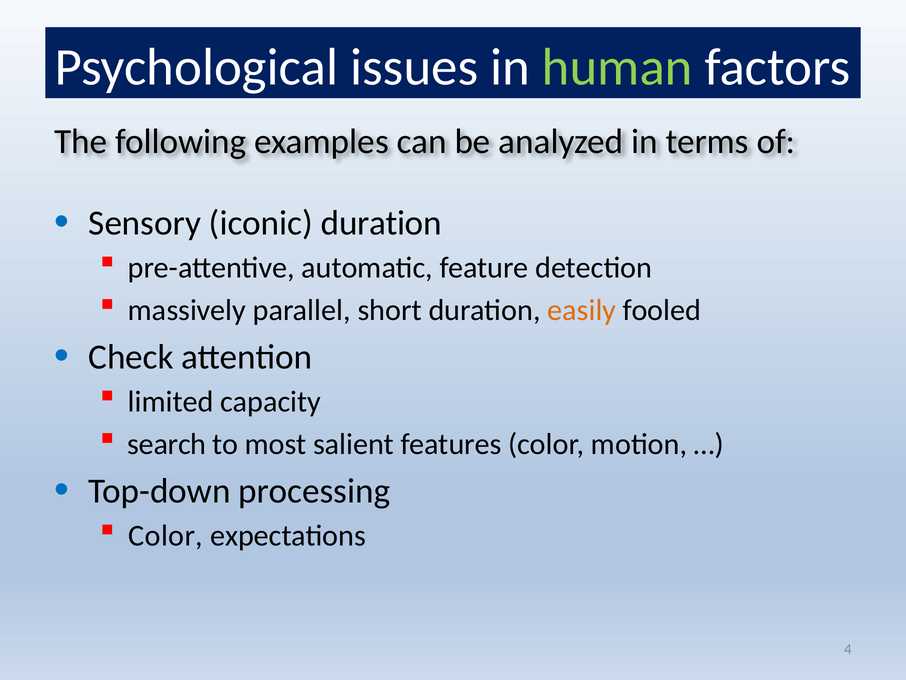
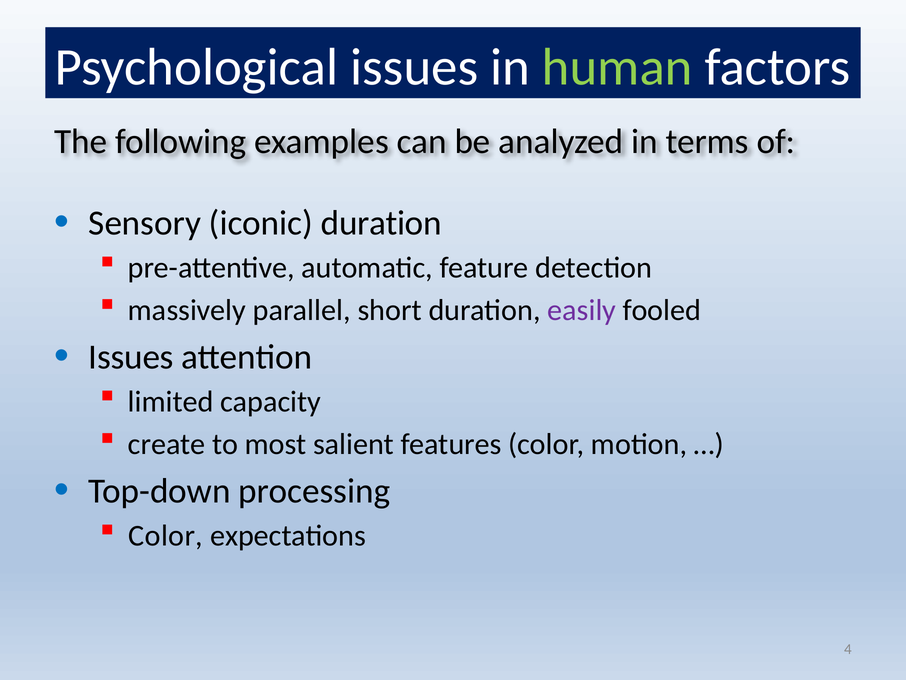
easily colour: orange -> purple
Check at (131, 357): Check -> Issues
search: search -> create
